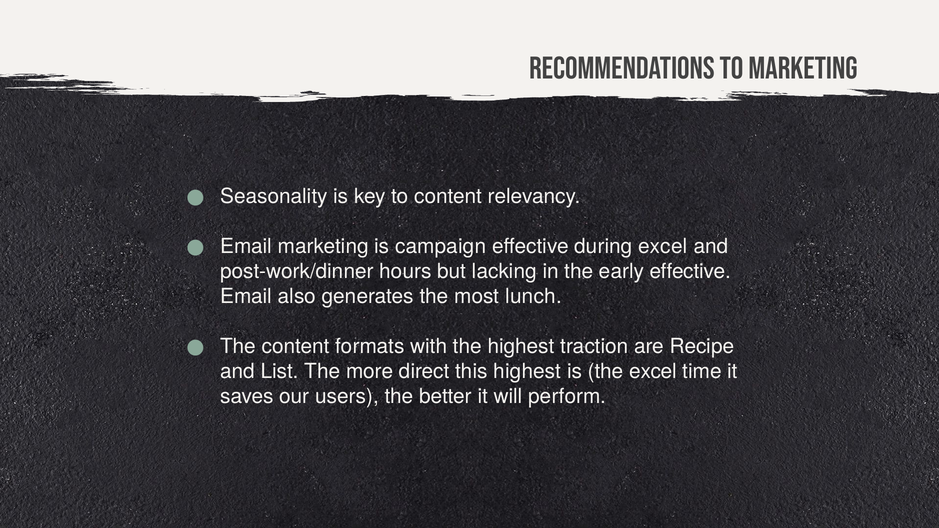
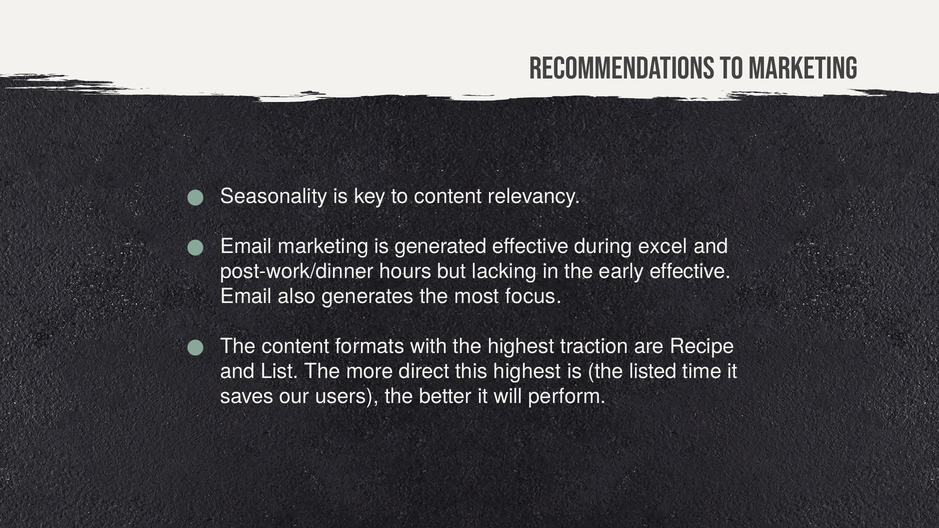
campaign: campaign -> generated
lunch: lunch -> focus
the excel: excel -> listed
